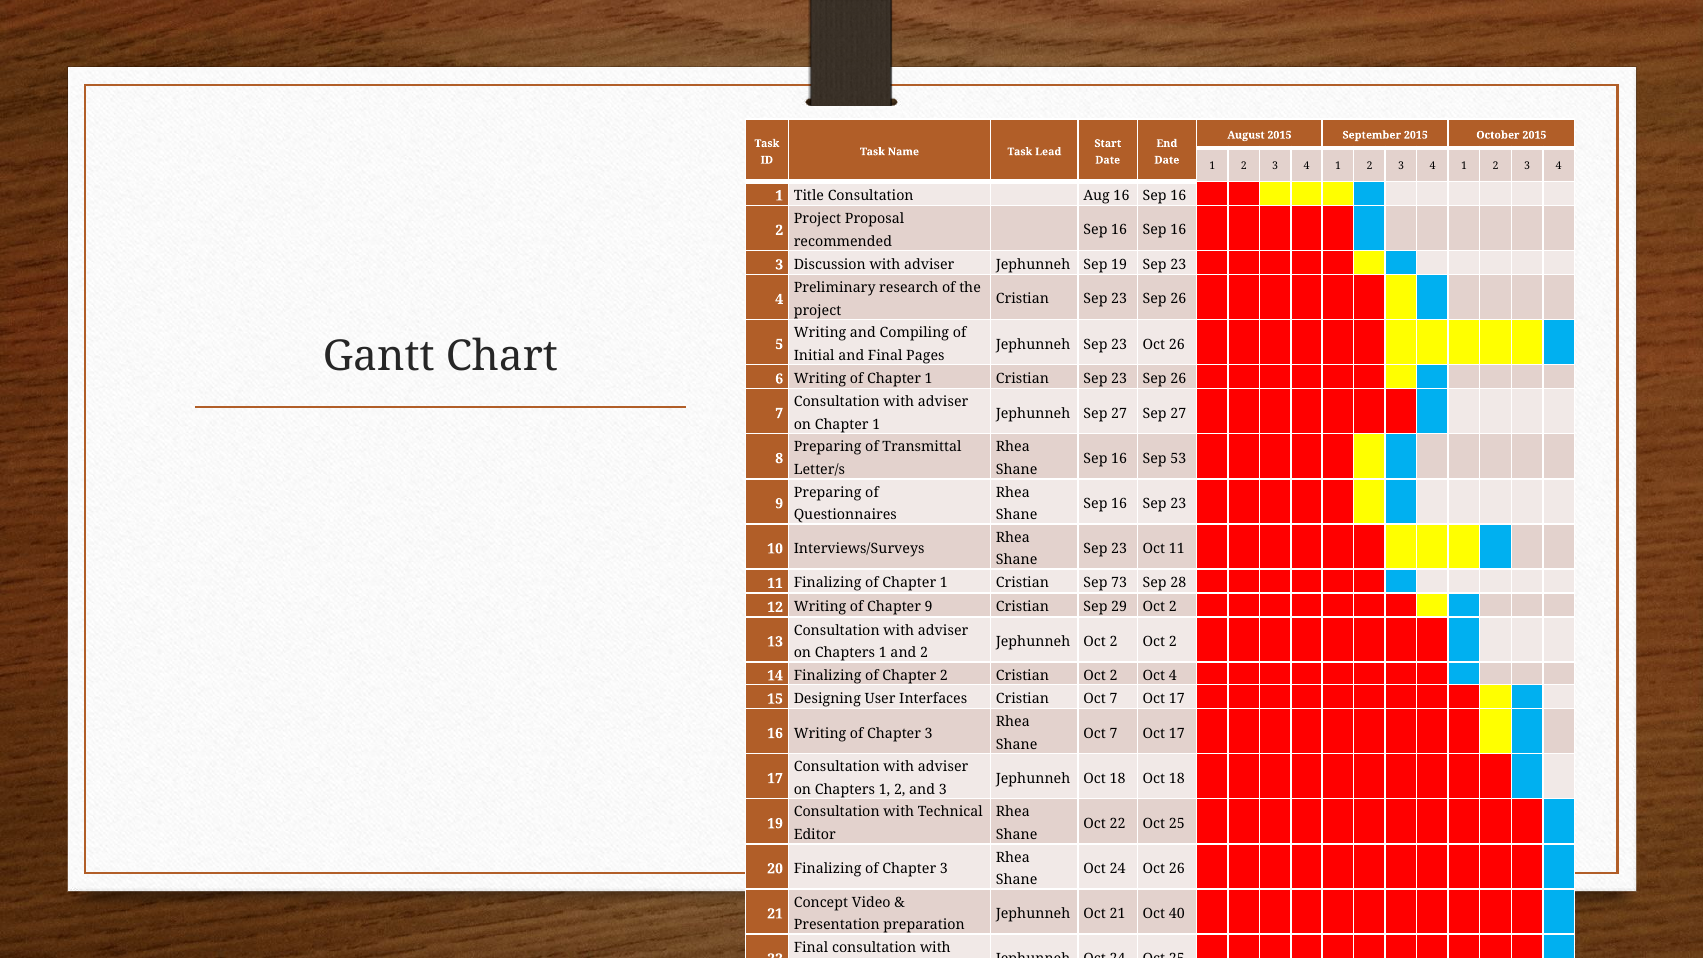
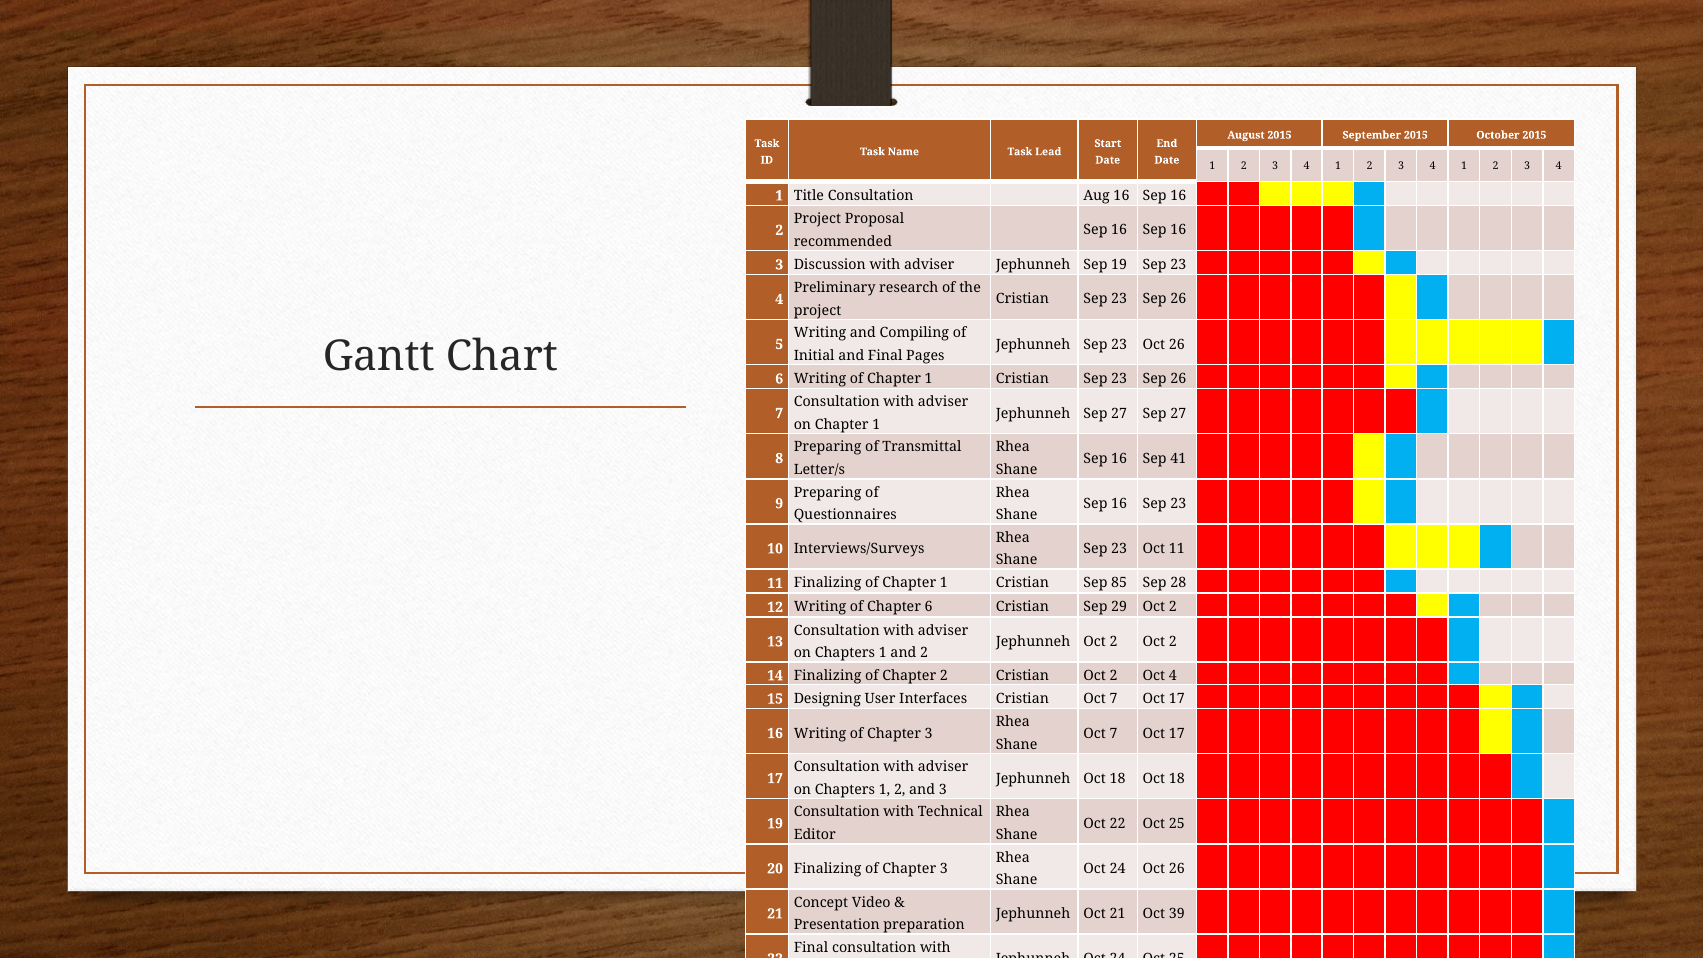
53: 53 -> 41
73: 73 -> 85
Chapter 9: 9 -> 6
40: 40 -> 39
